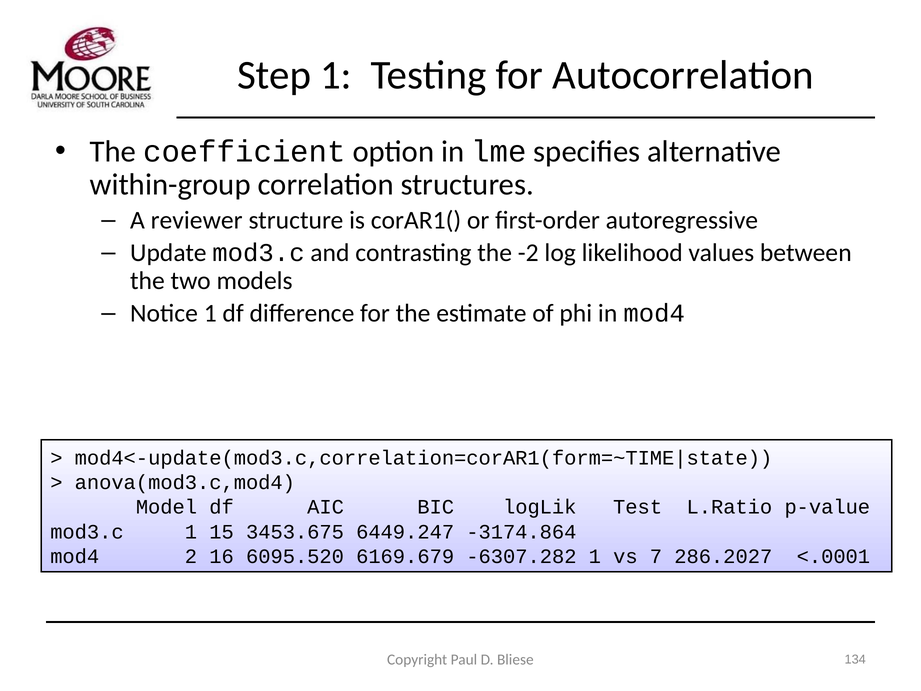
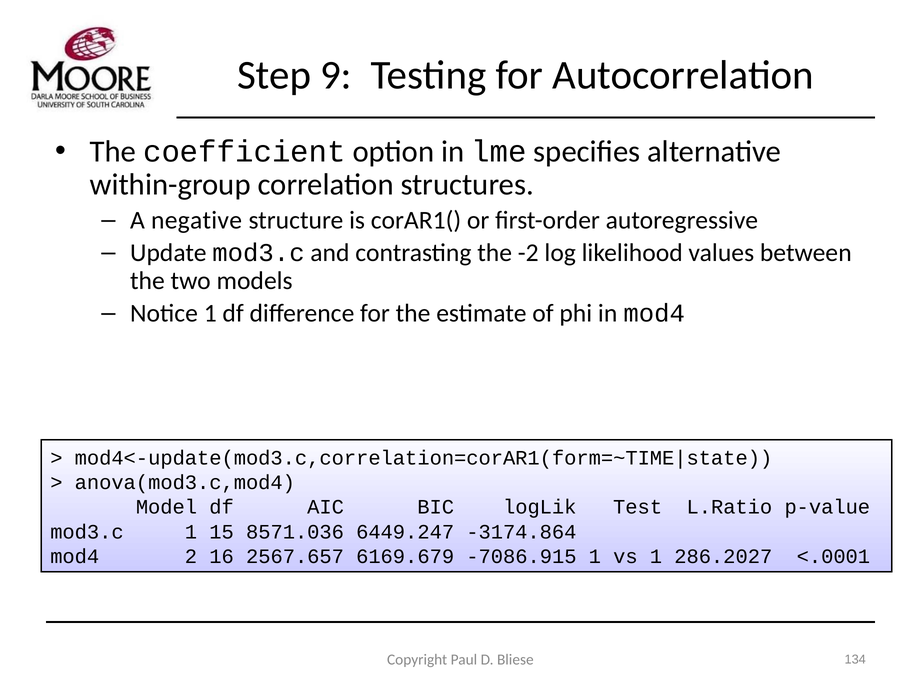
Step 1: 1 -> 9
reviewer: reviewer -> negative
3453.675: 3453.675 -> 8571.036
6095.520: 6095.520 -> 2567.657
-6307.282: -6307.282 -> -7086.915
vs 7: 7 -> 1
